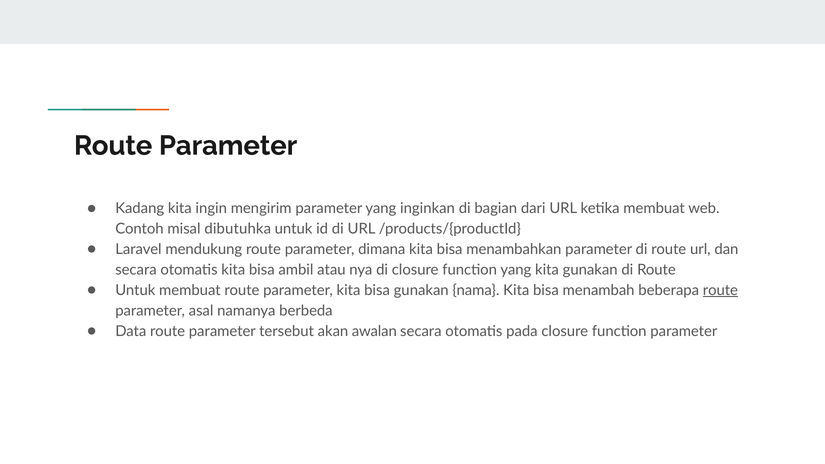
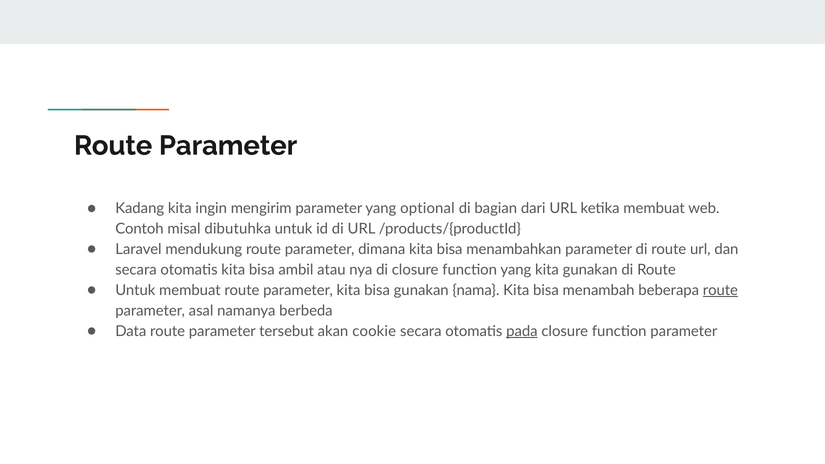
inginkan: inginkan -> optional
awalan: awalan -> cookie
pada underline: none -> present
